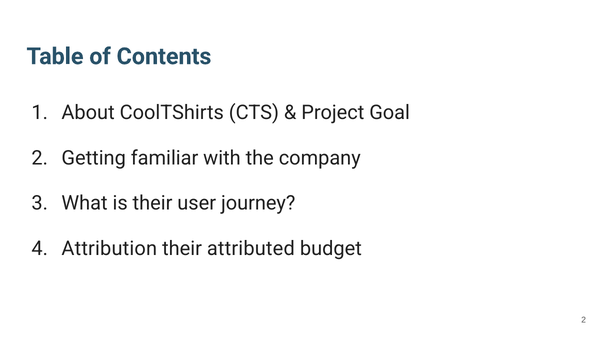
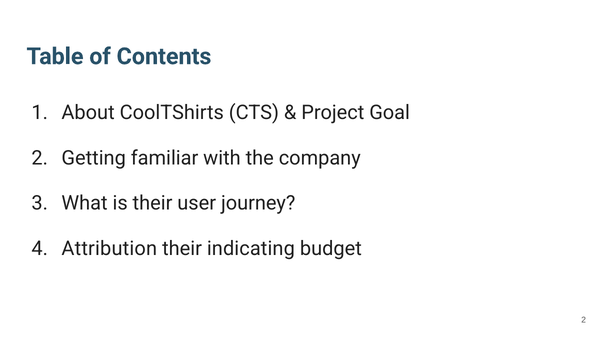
attributed: attributed -> indicating
